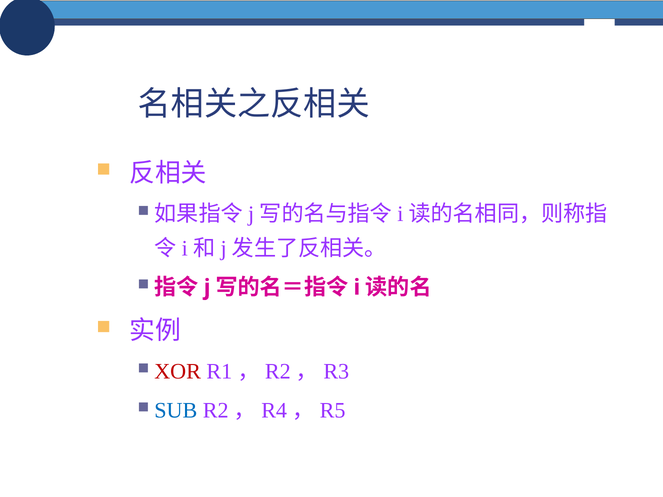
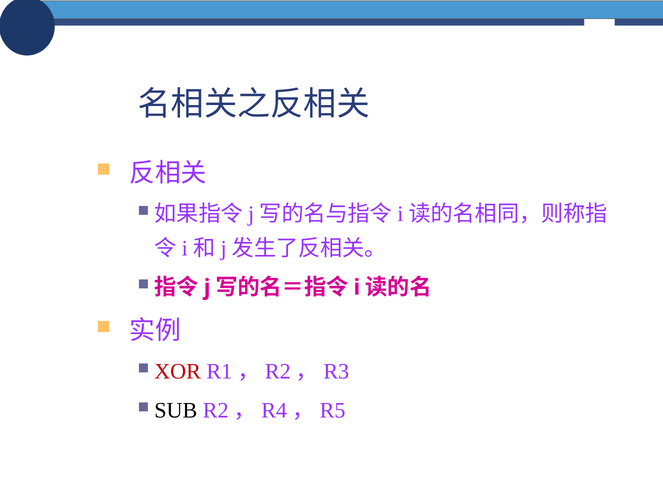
SUB colour: blue -> black
